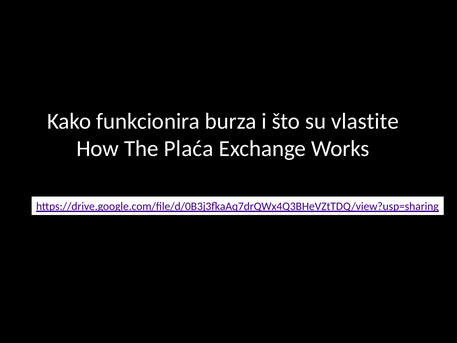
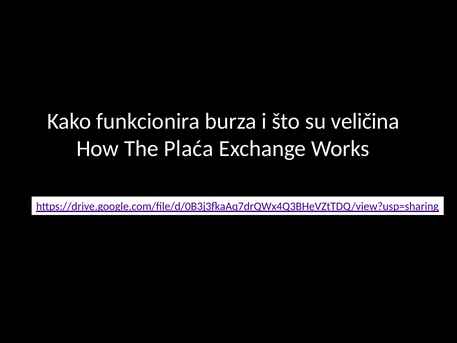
vlastite: vlastite -> veličina
